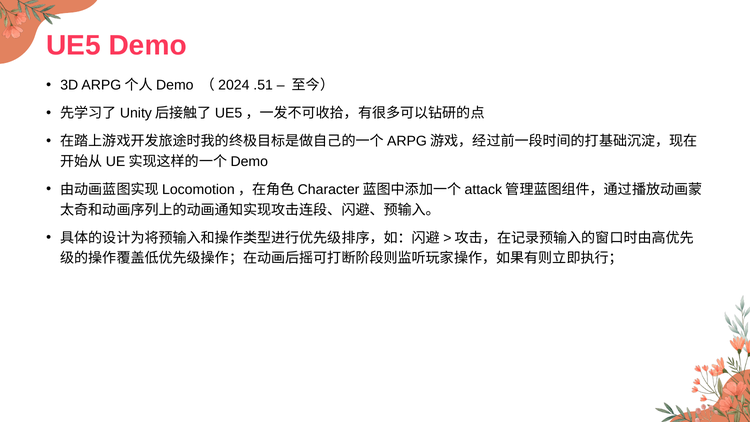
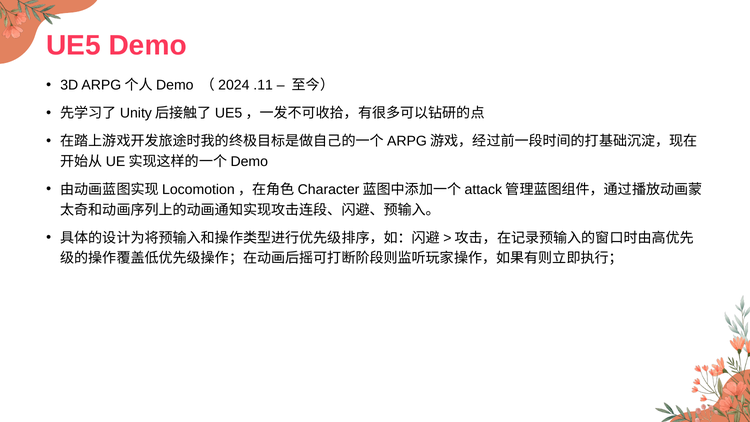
.51: .51 -> .11
